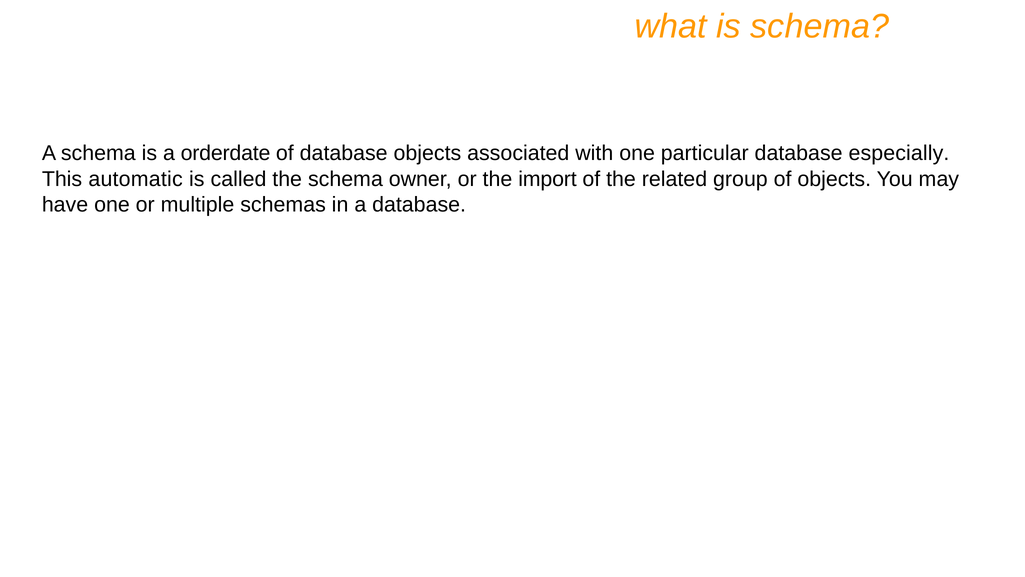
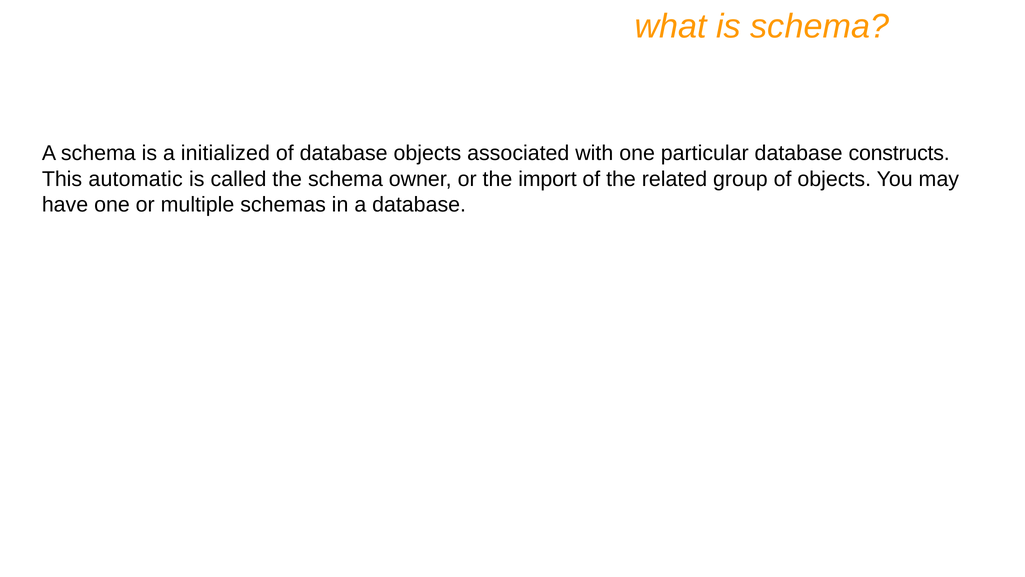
orderdate: orderdate -> initialized
especially: especially -> constructs
